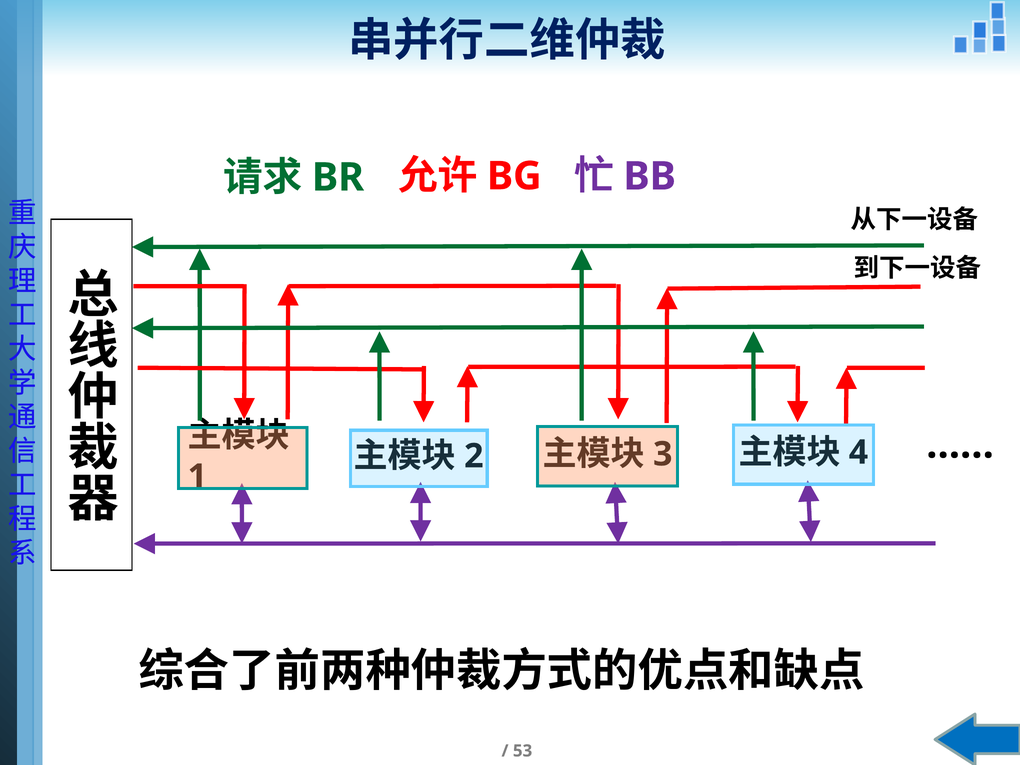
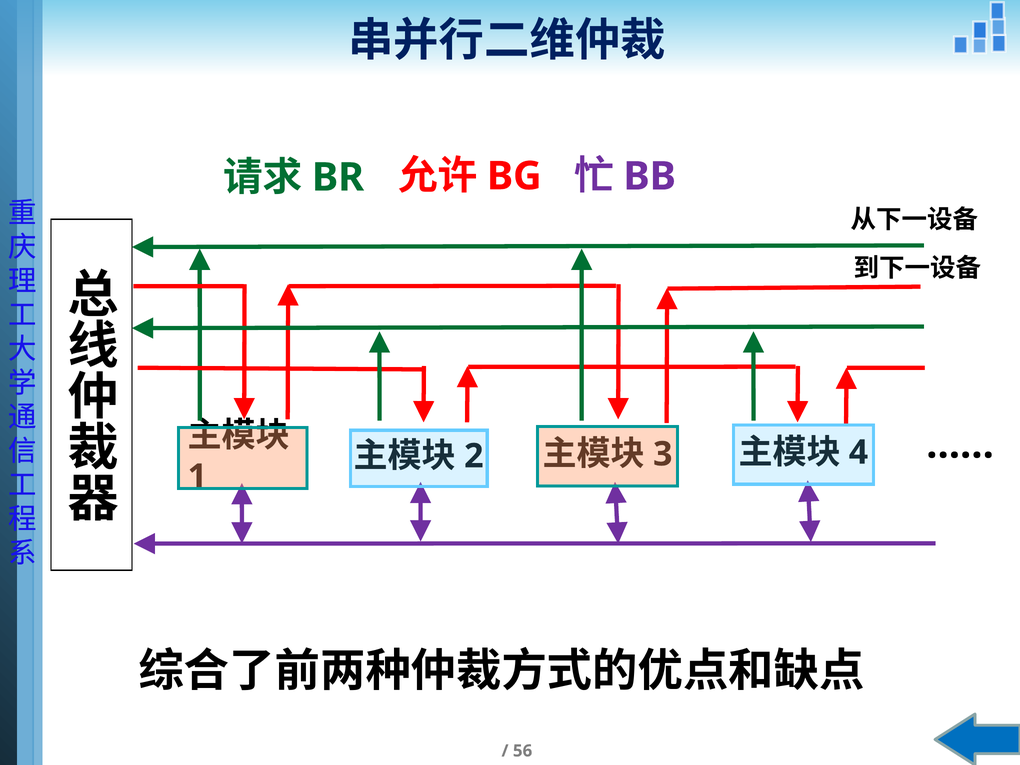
53: 53 -> 56
